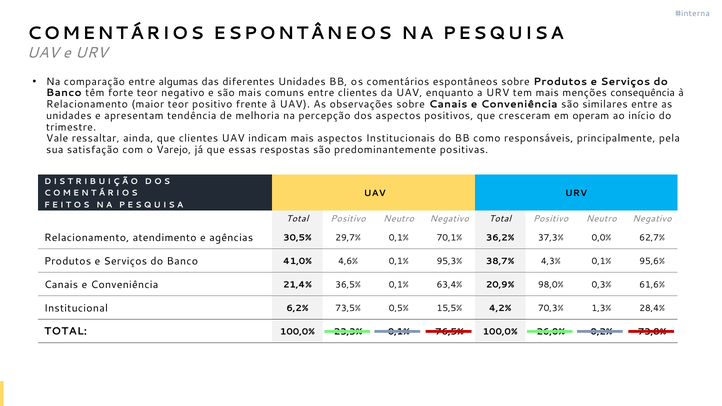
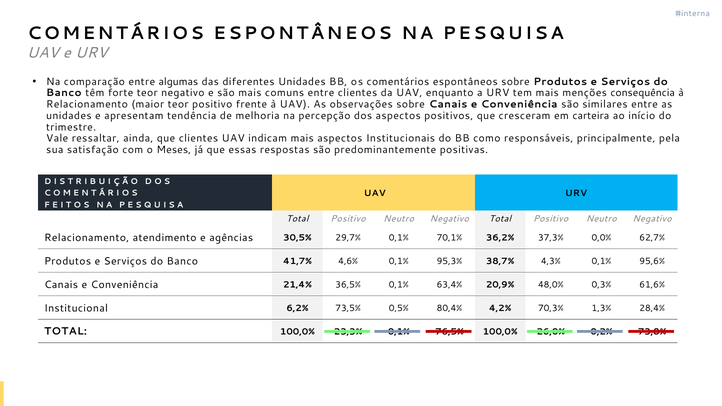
operam: operam -> carteira
Varejo: Varejo -> Meses
41,0%: 41,0% -> 41,7%
98,0%: 98,0% -> 48,0%
15,5%: 15,5% -> 80,4%
